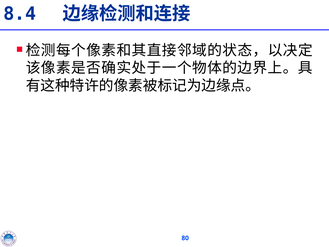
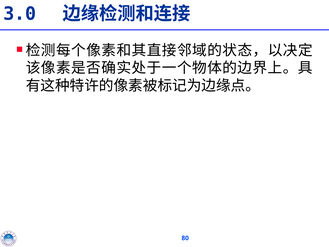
8.4: 8.4 -> 3.0
